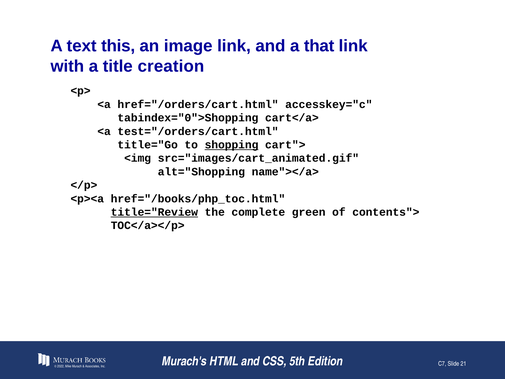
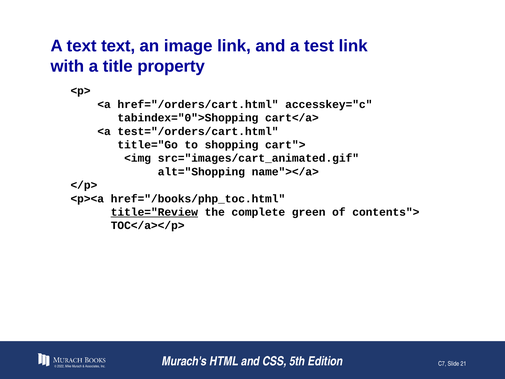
text this: this -> text
that: that -> test
creation: creation -> property
shopping underline: present -> none
